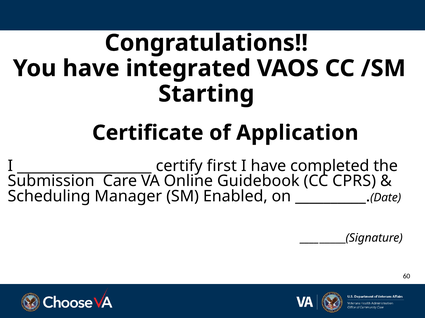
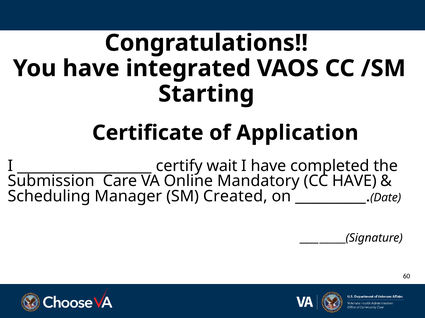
first: first -> wait
Guidebook: Guidebook -> Mandatory
CC CPRS: CPRS -> HAVE
Enabled: Enabled -> Created
